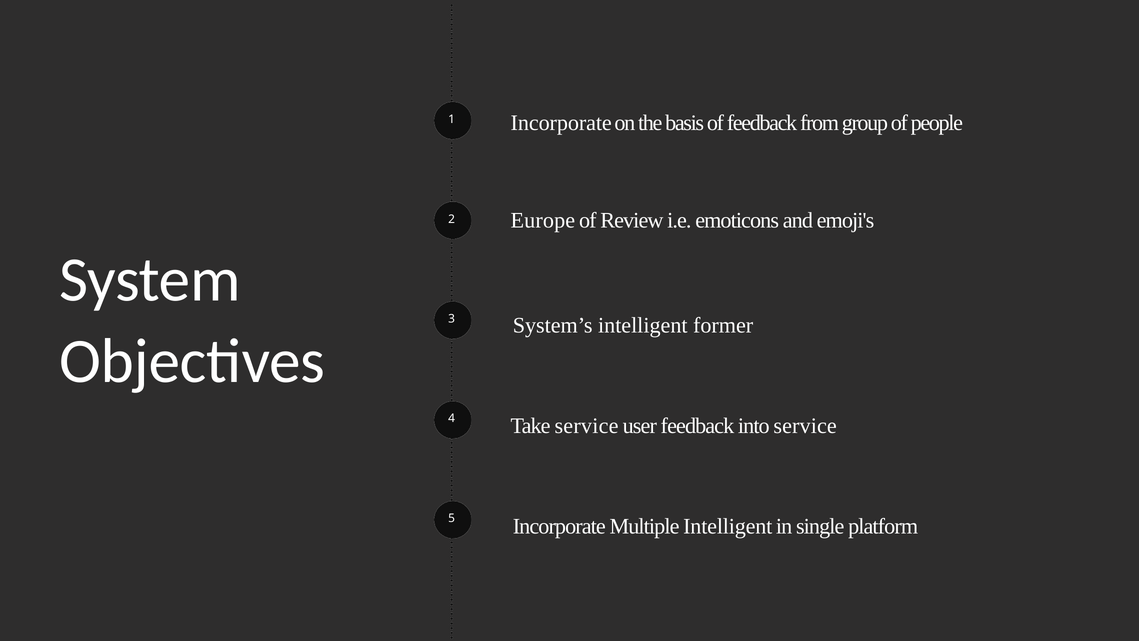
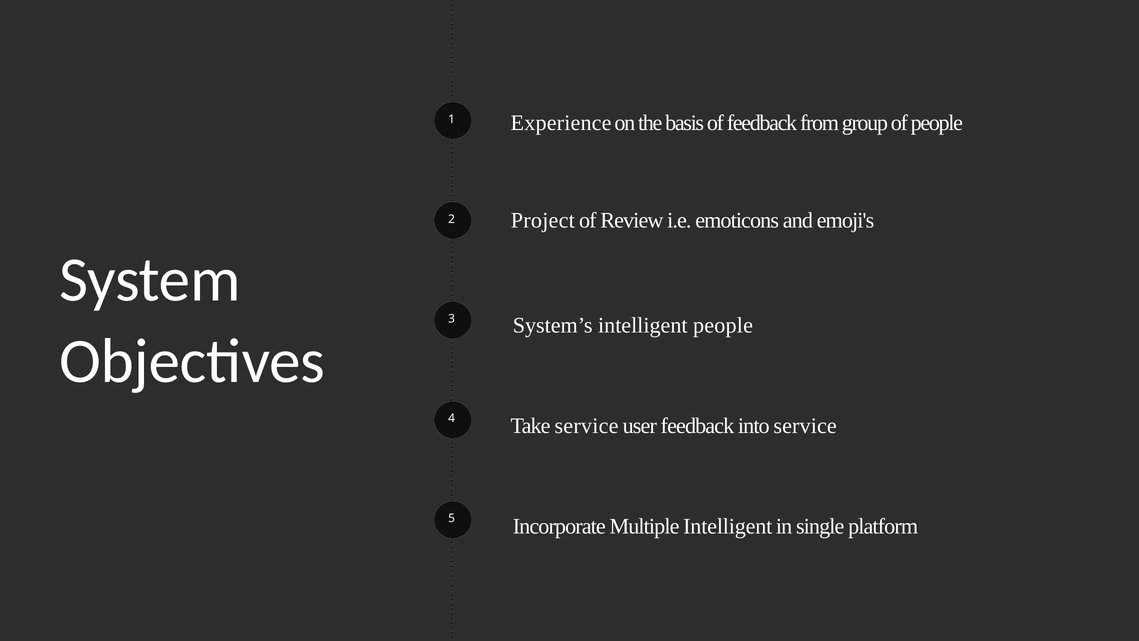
Incorporate at (561, 123): Incorporate -> Experience
Europe: Europe -> Project
intelligent former: former -> people
